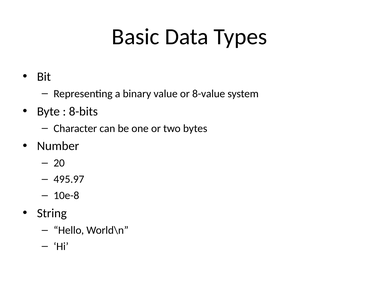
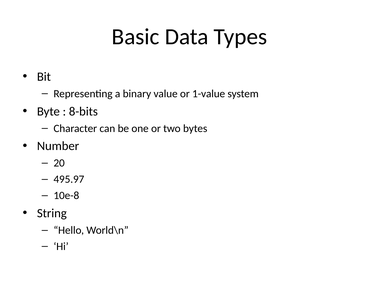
8-value: 8-value -> 1-value
